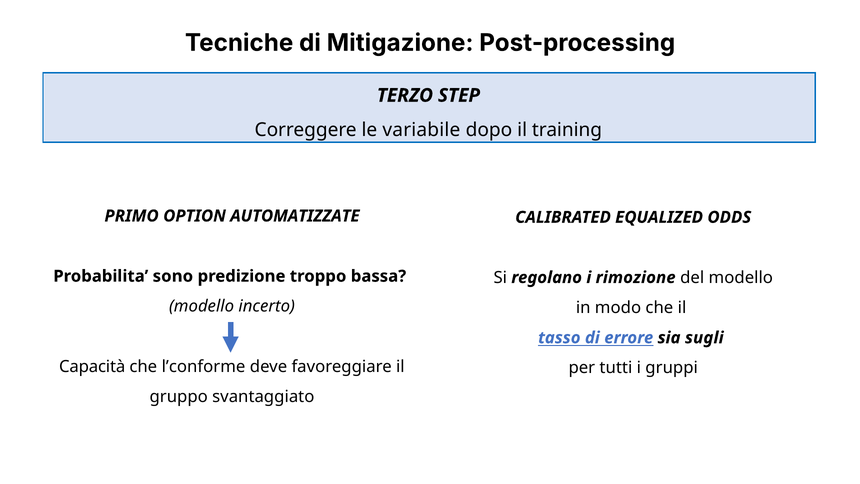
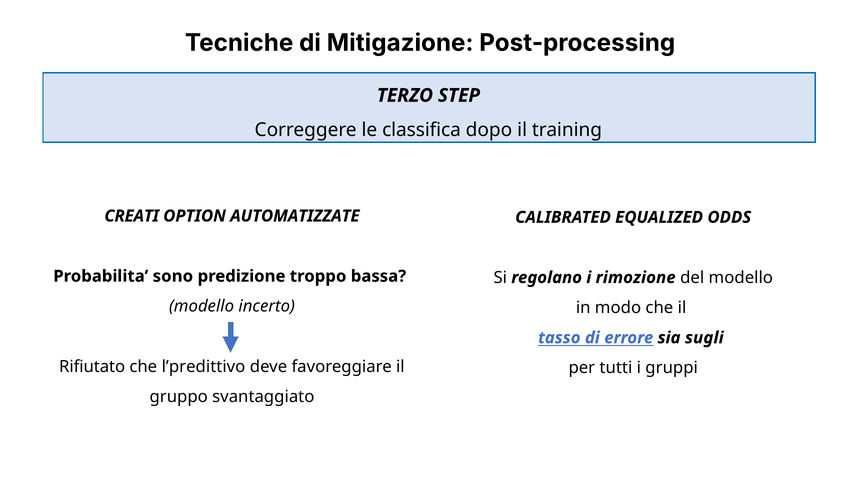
variabile: variabile -> classifica
PRIMO: PRIMO -> CREATI
Capacità: Capacità -> Rifiutato
l’conforme: l’conforme -> l’predittivo
